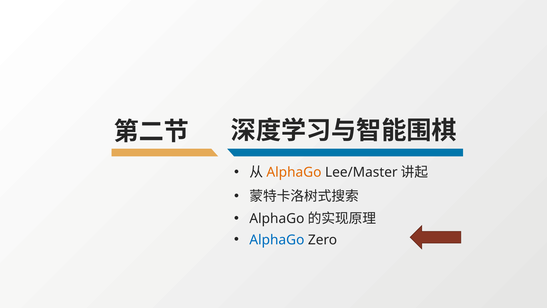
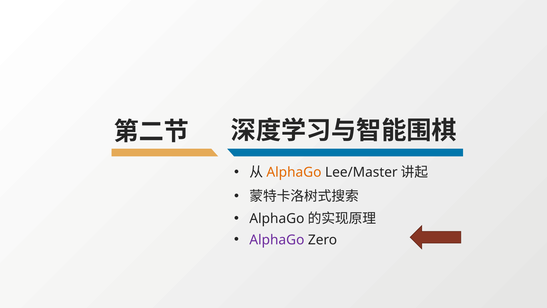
AlphaGo at (277, 240) colour: blue -> purple
